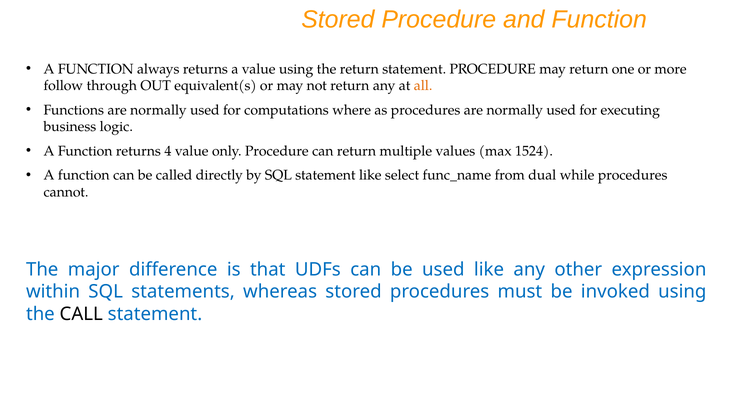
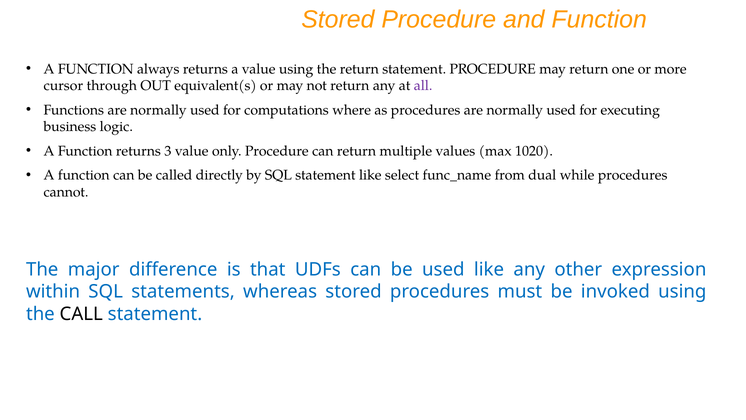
follow: follow -> cursor
all colour: orange -> purple
4: 4 -> 3
1524: 1524 -> 1020
